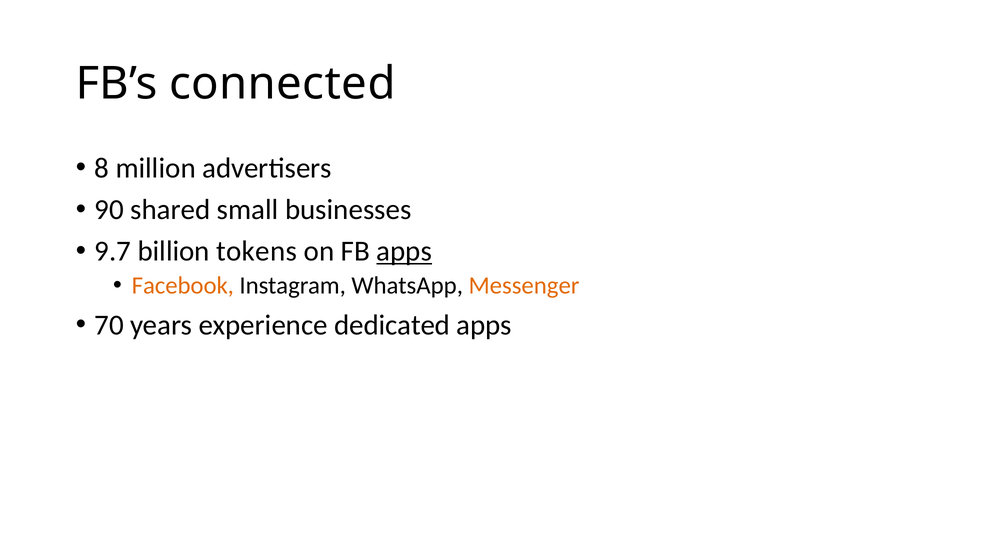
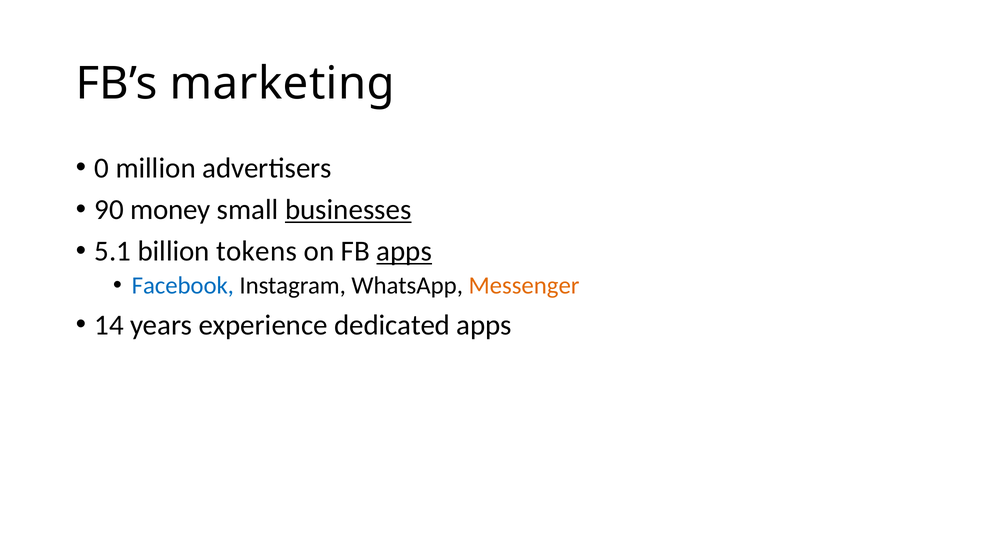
connected: connected -> marketing
8: 8 -> 0
shared: shared -> money
businesses underline: none -> present
9.7: 9.7 -> 5.1
Facebook colour: orange -> blue
70: 70 -> 14
